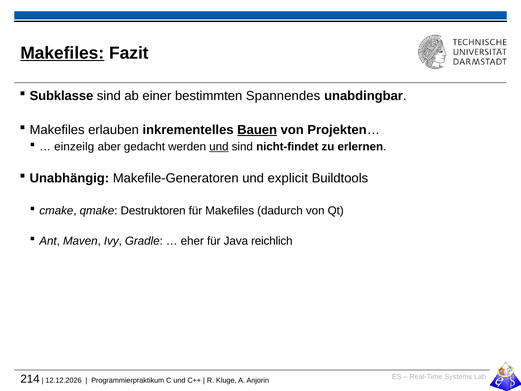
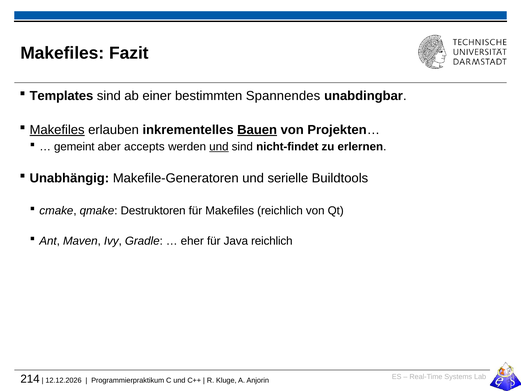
Makefiles at (62, 53) underline: present -> none
Subklasse: Subklasse -> Templates
Makefiles at (57, 130) underline: none -> present
einzeilg: einzeilg -> gemeint
gedacht: gedacht -> accepts
explicit: explicit -> serielle
Makefiles dadurch: dadurch -> reichlich
